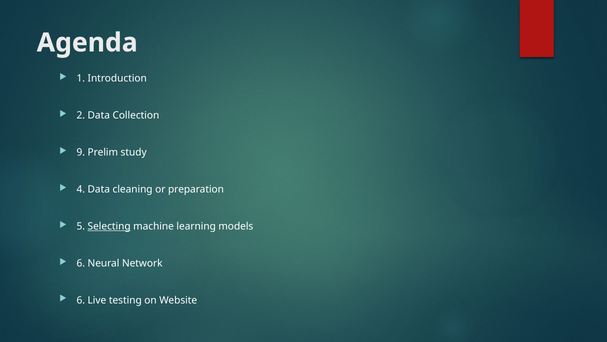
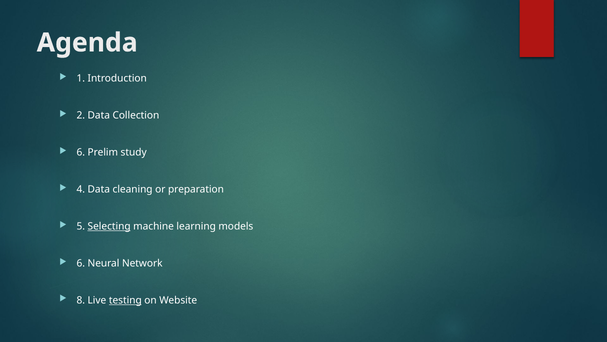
9 at (81, 152): 9 -> 6
6 at (81, 300): 6 -> 8
testing underline: none -> present
